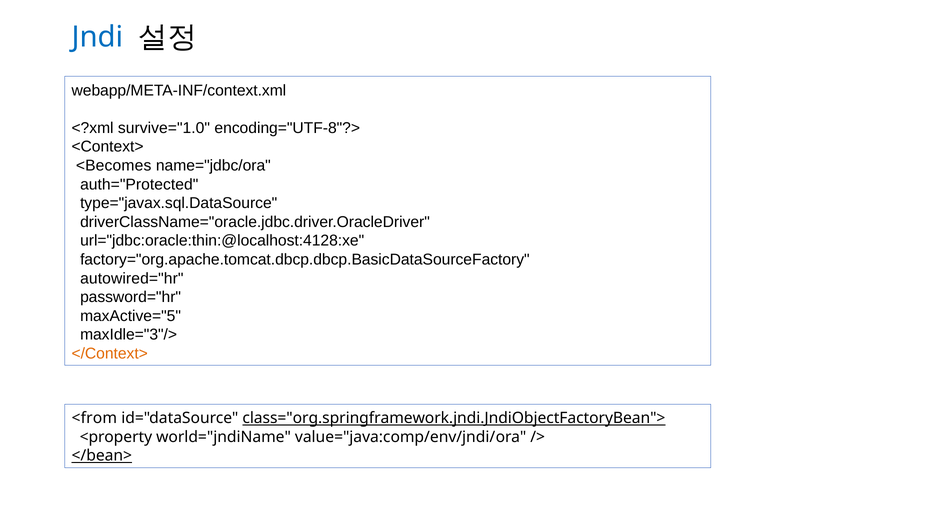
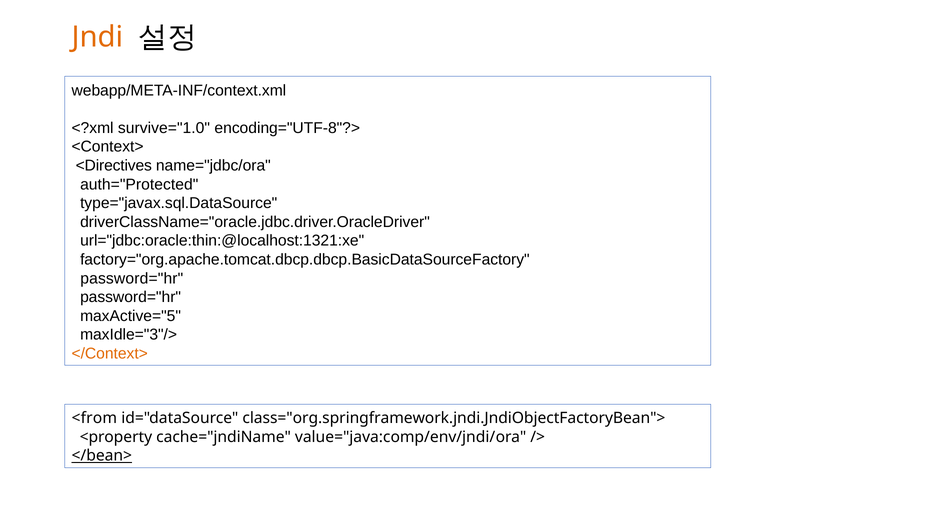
Jndi colour: blue -> orange
<Becomes: <Becomes -> <Directives
url="jdbc:oracle:thin:@localhost:4128:xe: url="jdbc:oracle:thin:@localhost:4128:xe -> url="jdbc:oracle:thin:@localhost:1321:xe
autowired="hr at (132, 278): autowired="hr -> password="hr
class="org.springframework.jndi.JndiObjectFactoryBean"> underline: present -> none
world="jndiName: world="jndiName -> cache="jndiName
